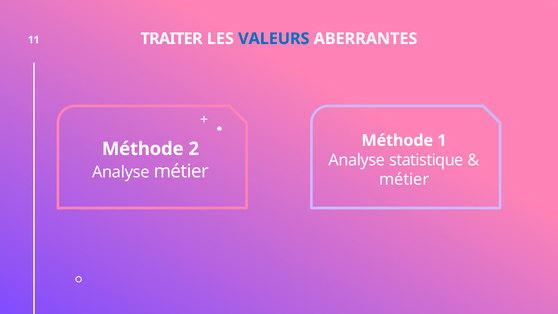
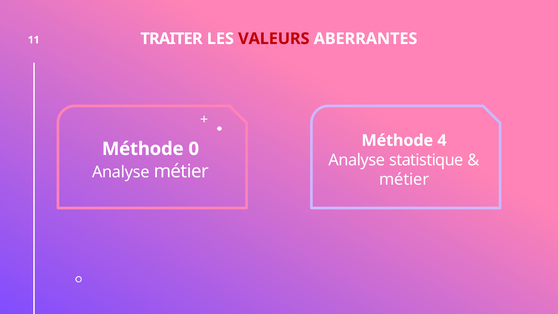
VALEURS colour: blue -> red
1: 1 -> 4
2: 2 -> 0
